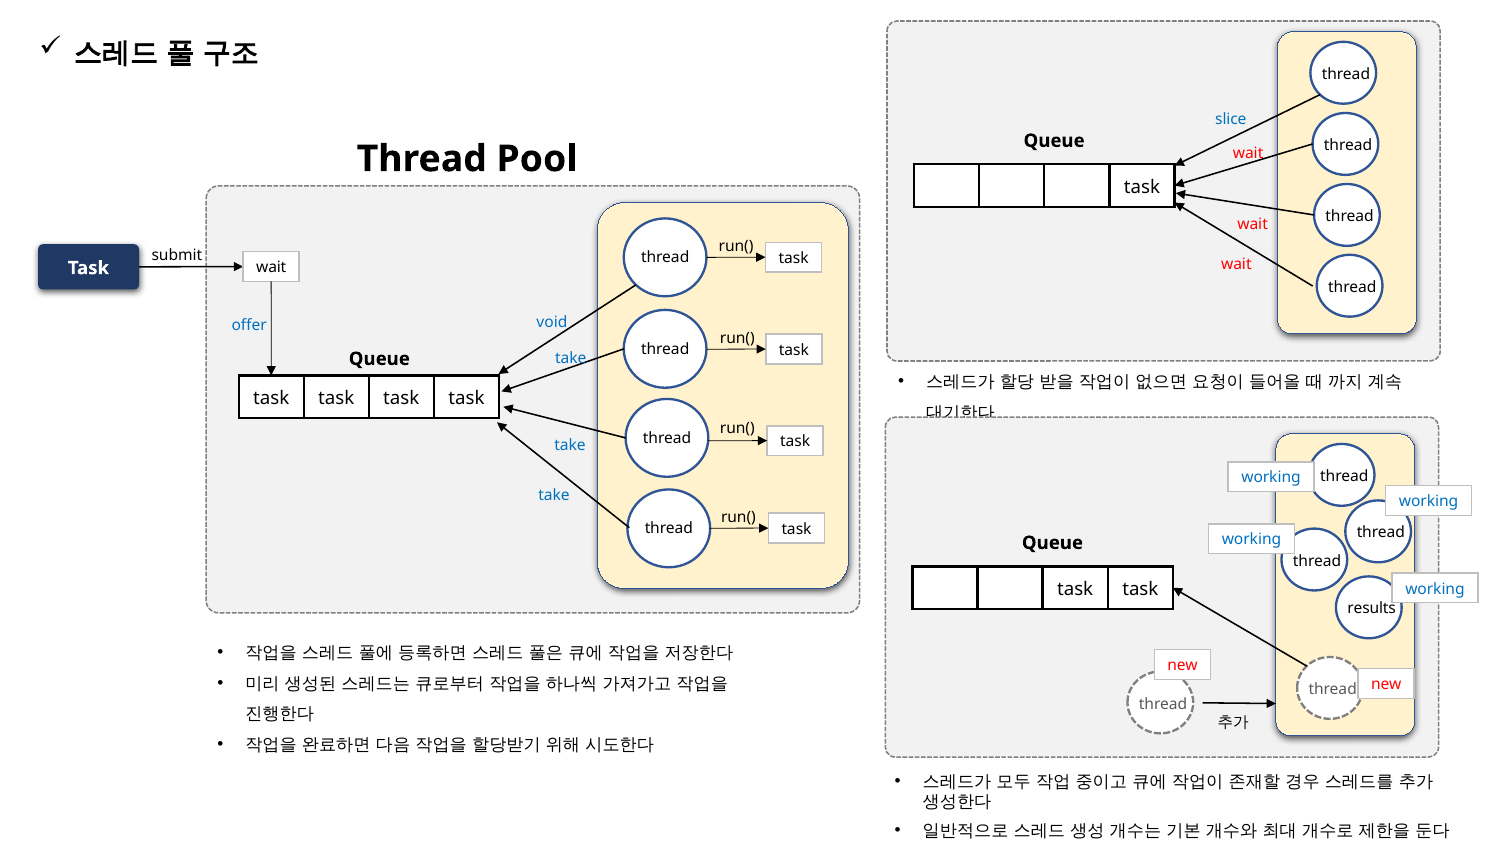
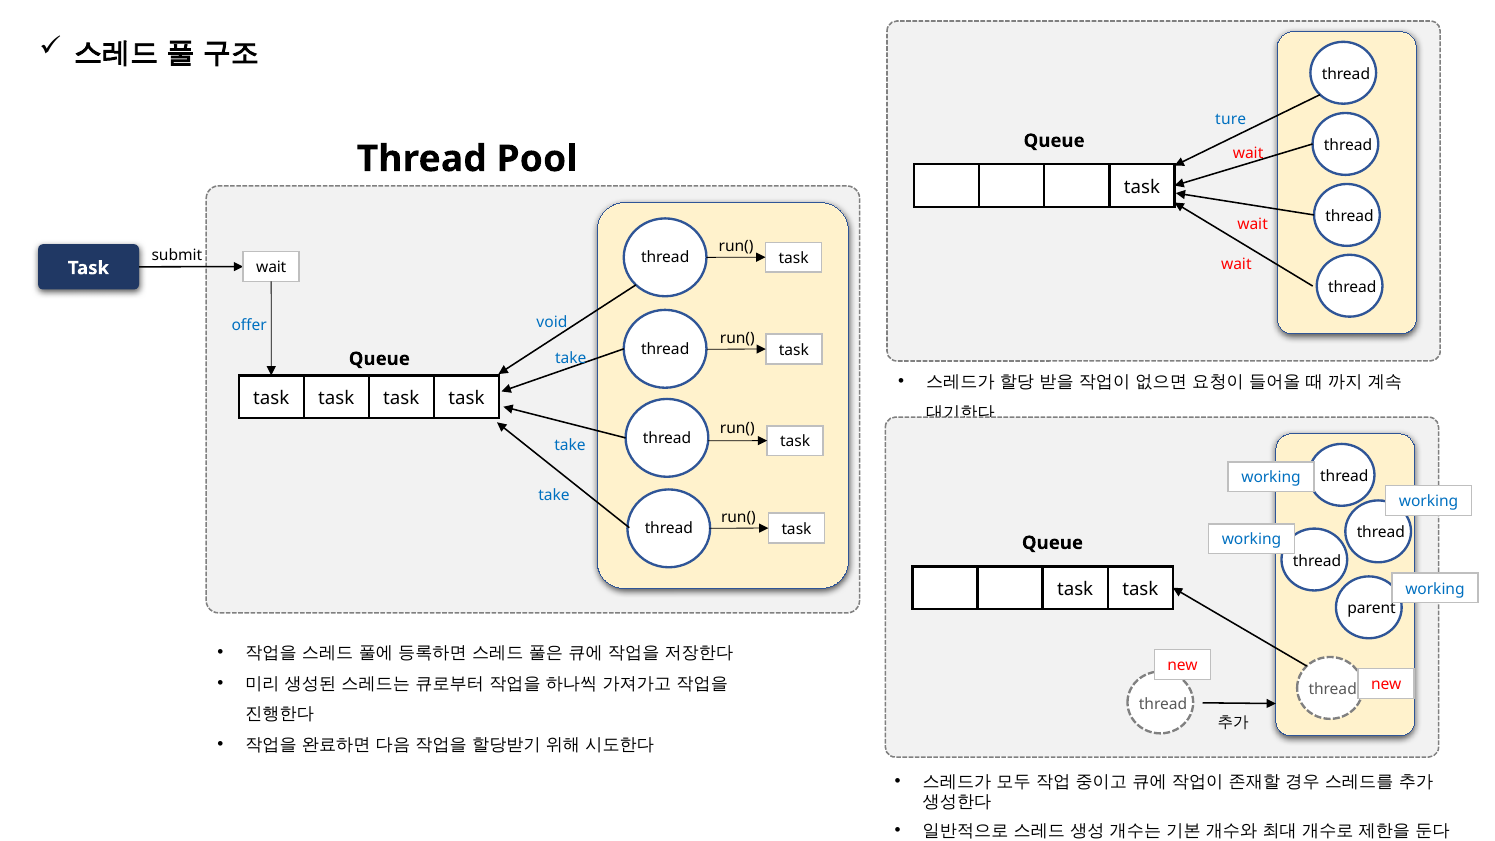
slice: slice -> ture
results: results -> parent
